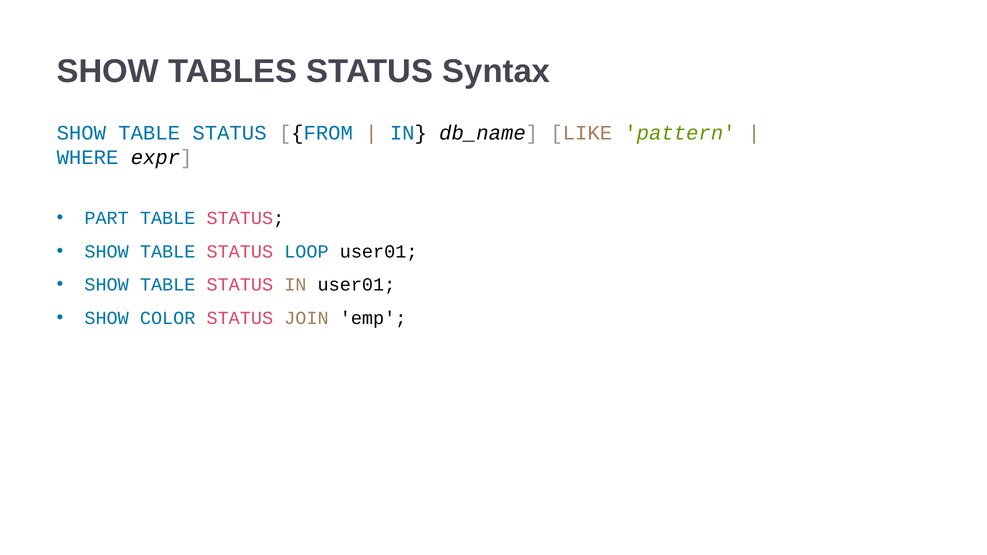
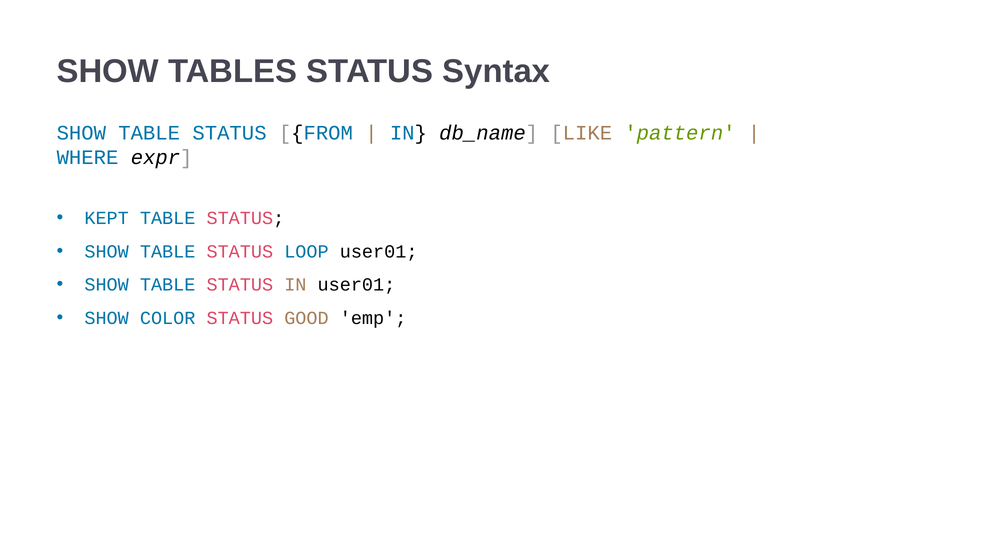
PART: PART -> KEPT
JOIN: JOIN -> GOOD
